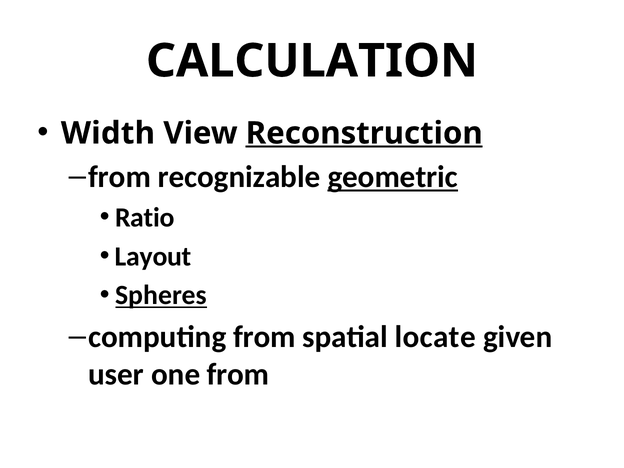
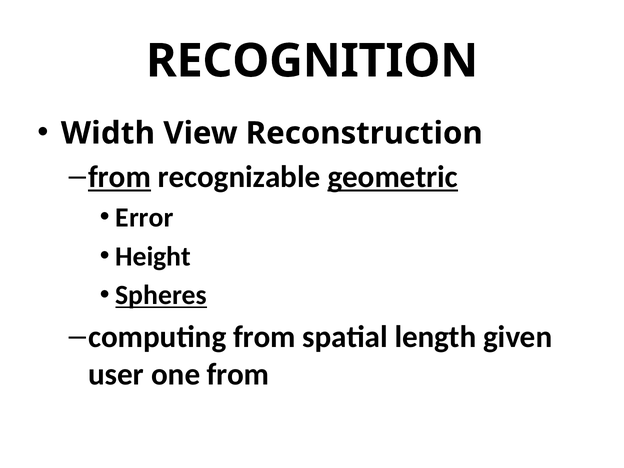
CALCULATION: CALCULATION -> RECOGNITION
Reconstruction underline: present -> none
from at (120, 177) underline: none -> present
Ratio: Ratio -> Error
Layout: Layout -> Height
locate: locate -> length
